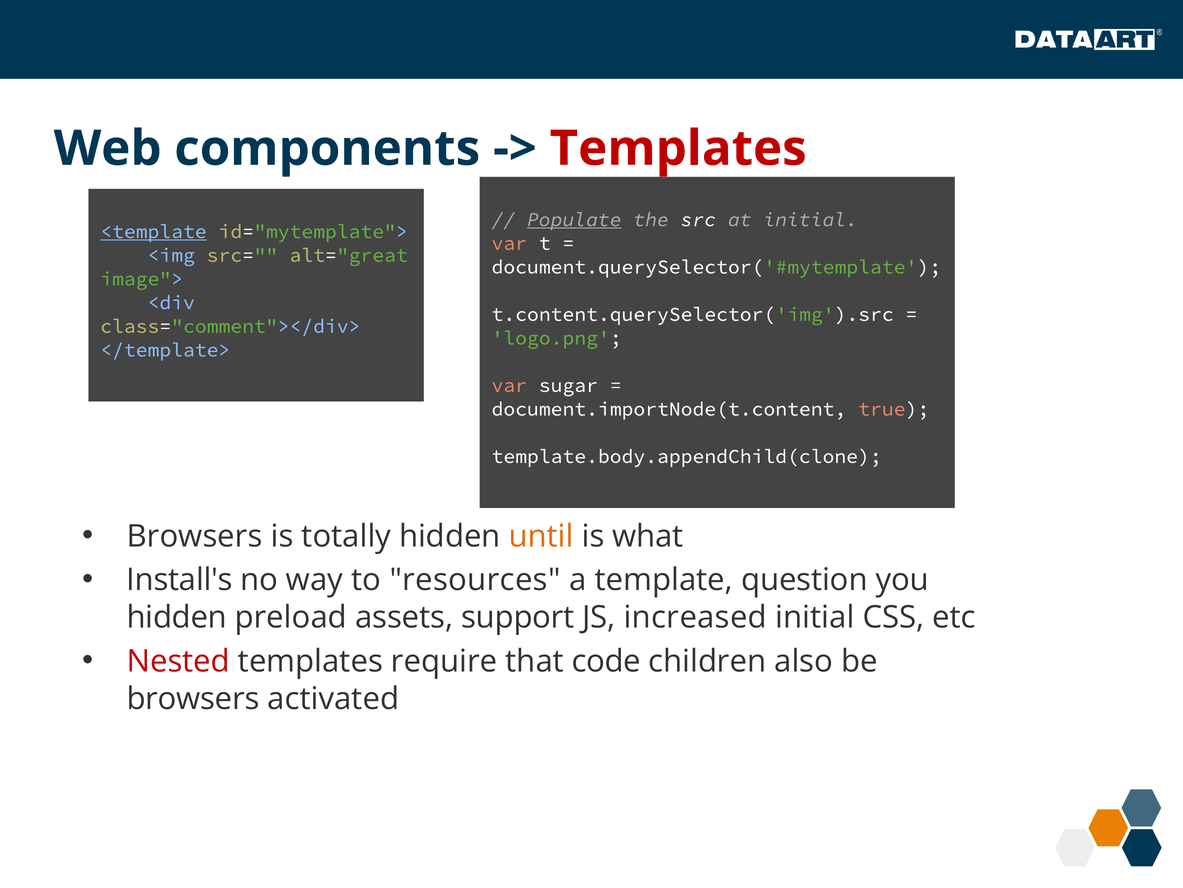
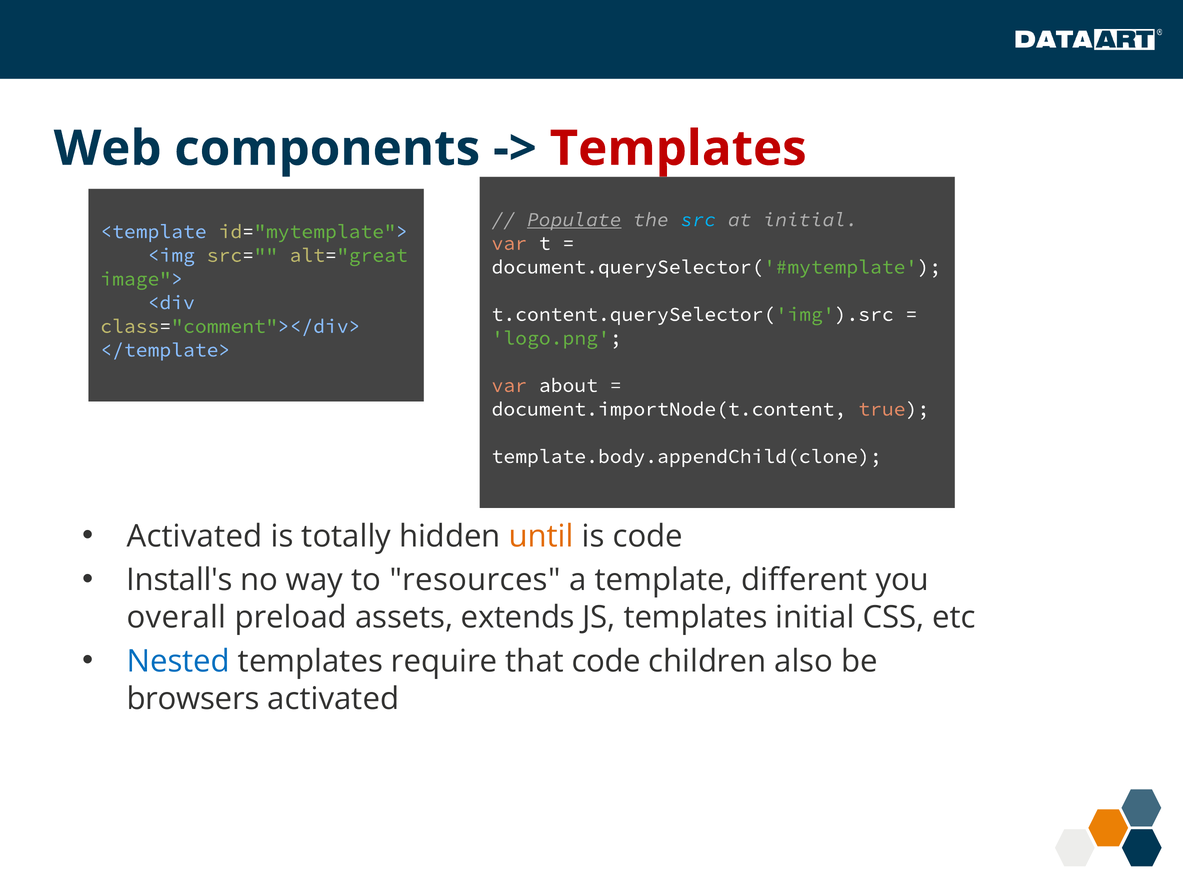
src colour: white -> light blue
<template underline: present -> none
sugar: sugar -> about
Browsers at (195, 536): Browsers -> Activated
is what: what -> code
question: question -> different
hidden at (177, 617): hidden -> overall
support: support -> extends
JS increased: increased -> templates
Nested colour: red -> blue
